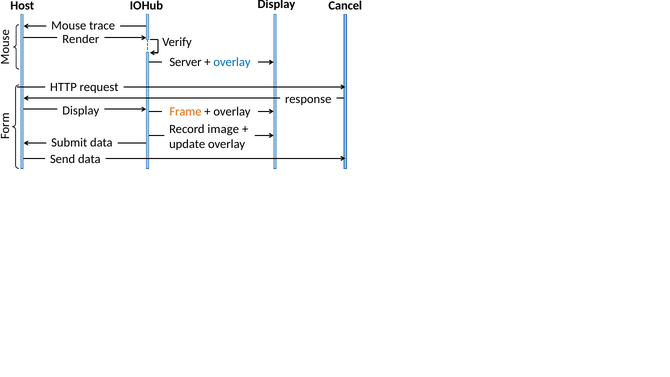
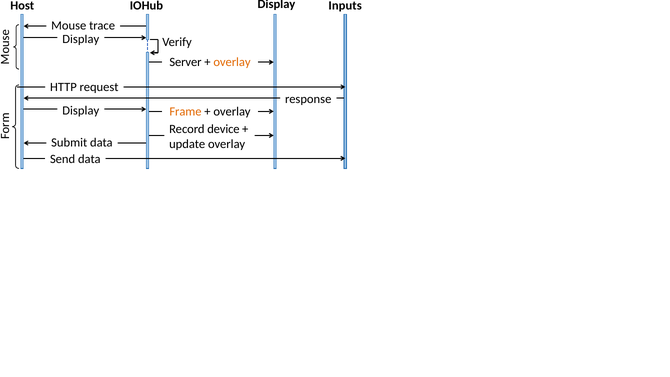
Cancel: Cancel -> Inputs
Render at (81, 39): Render -> Display
overlay at (232, 62) colour: blue -> orange
image: image -> device
